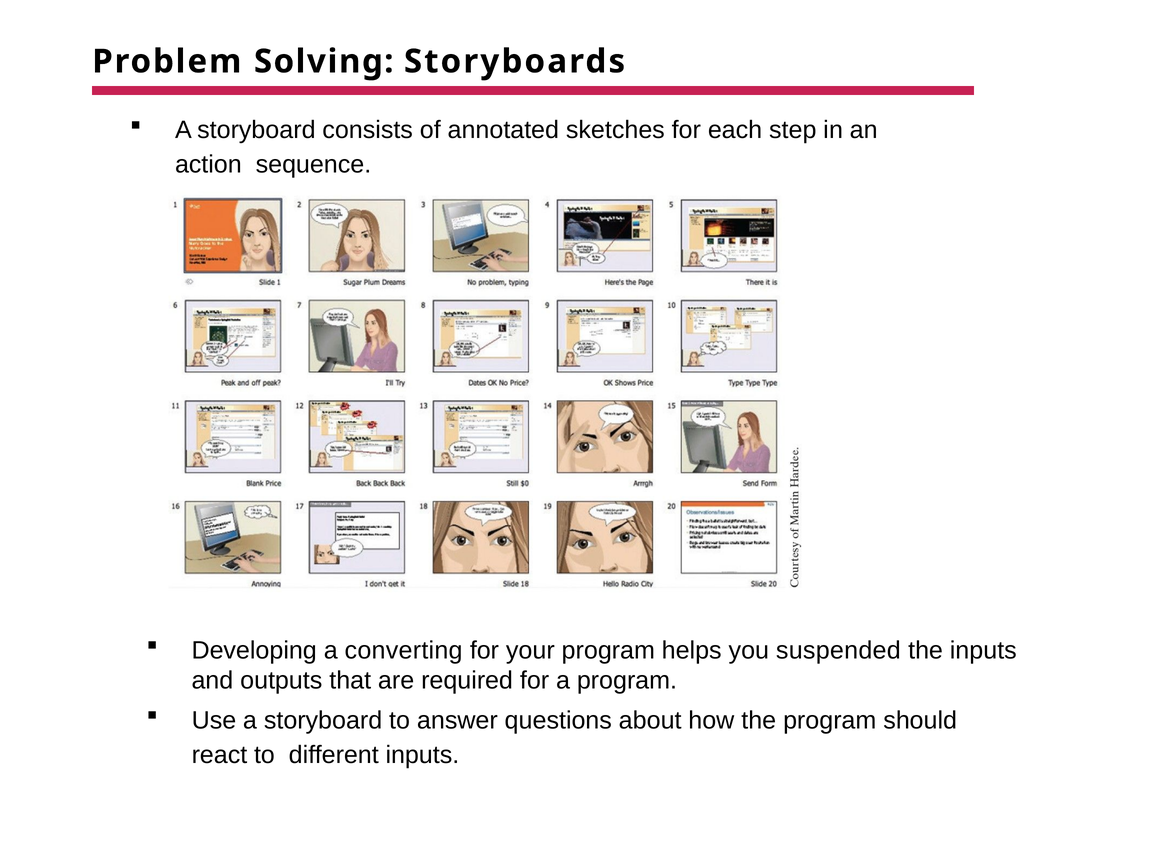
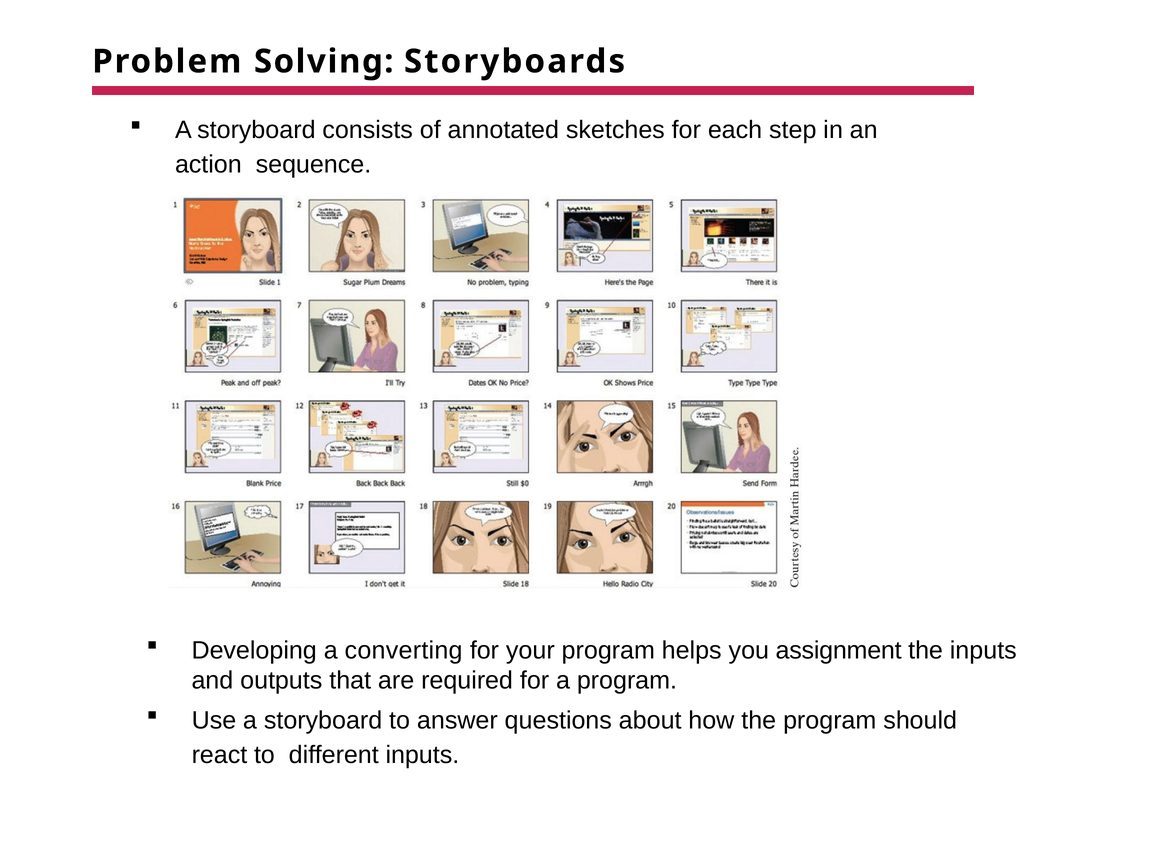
suspended: suspended -> assignment
